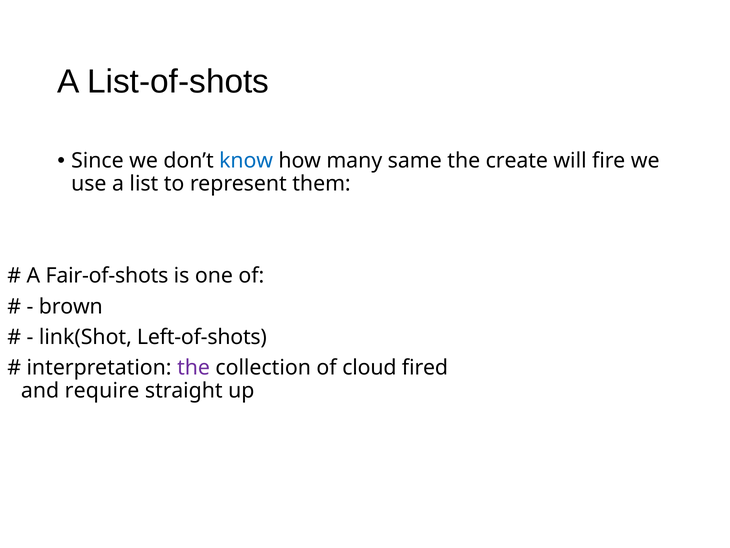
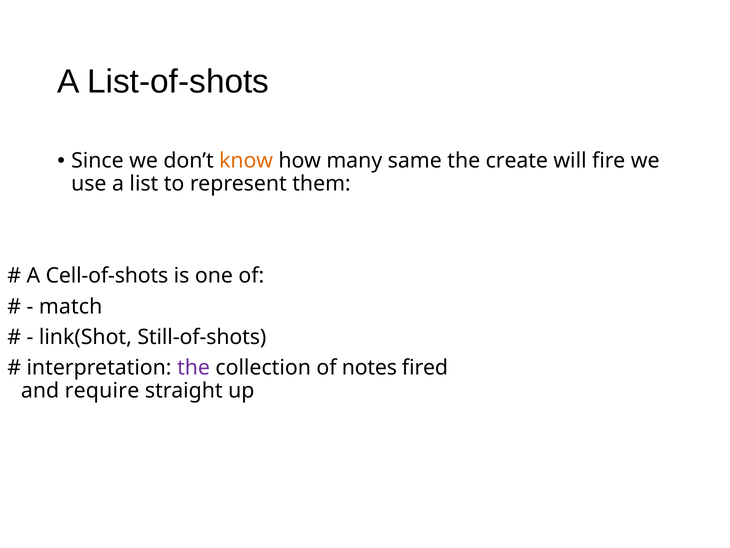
know colour: blue -> orange
Fair-of-shots: Fair-of-shots -> Cell-of-shots
brown: brown -> match
Left-of-shots: Left-of-shots -> Still-of-shots
cloud: cloud -> notes
